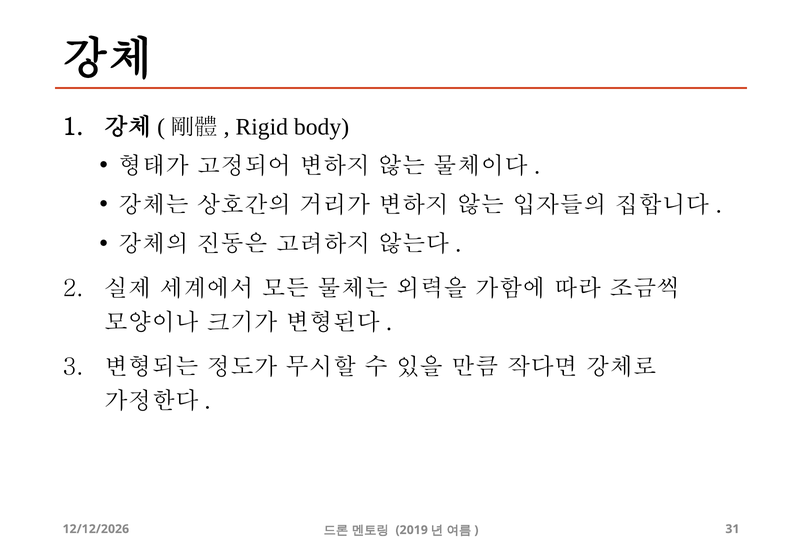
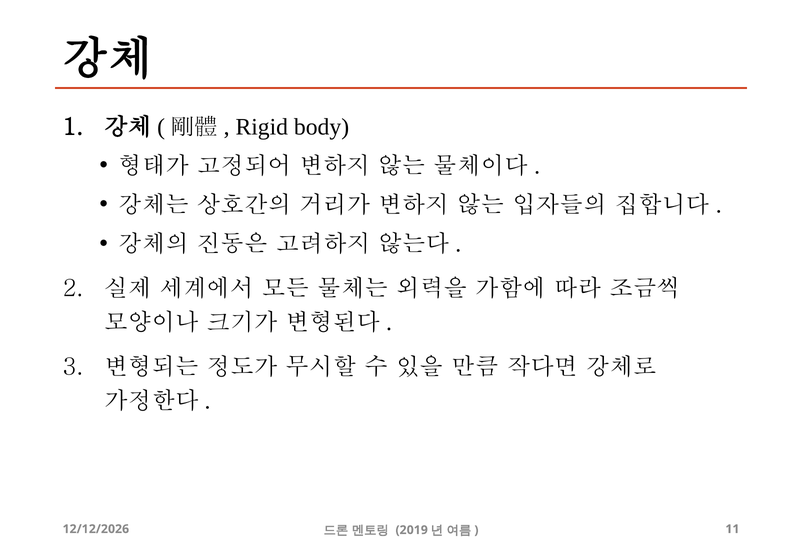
31: 31 -> 11
